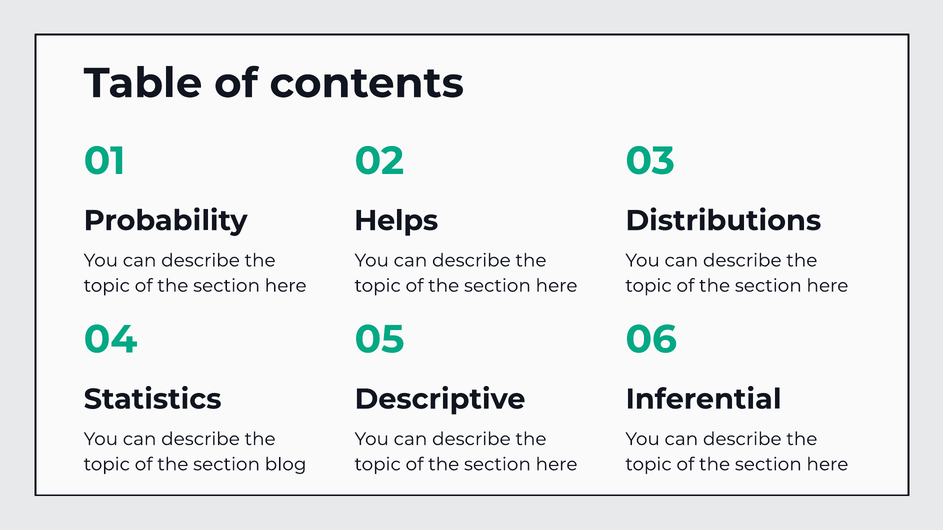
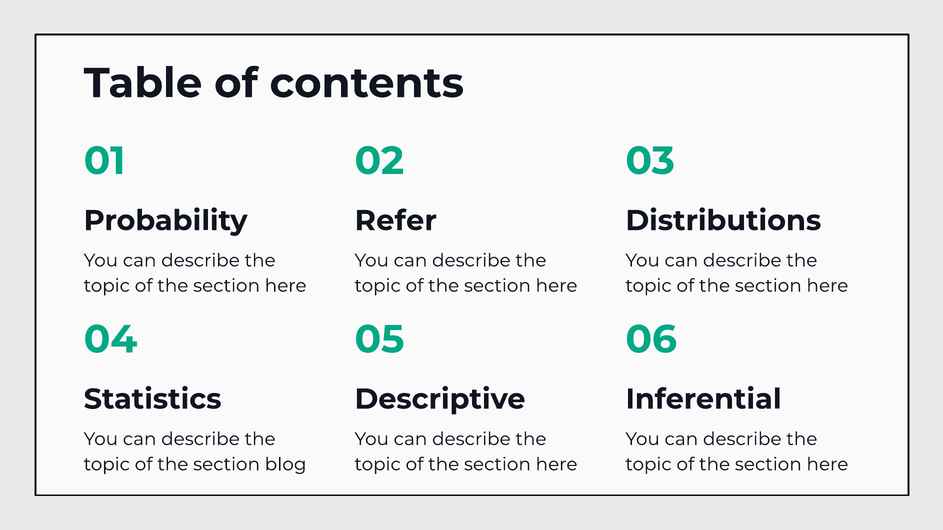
Helps: Helps -> Refer
